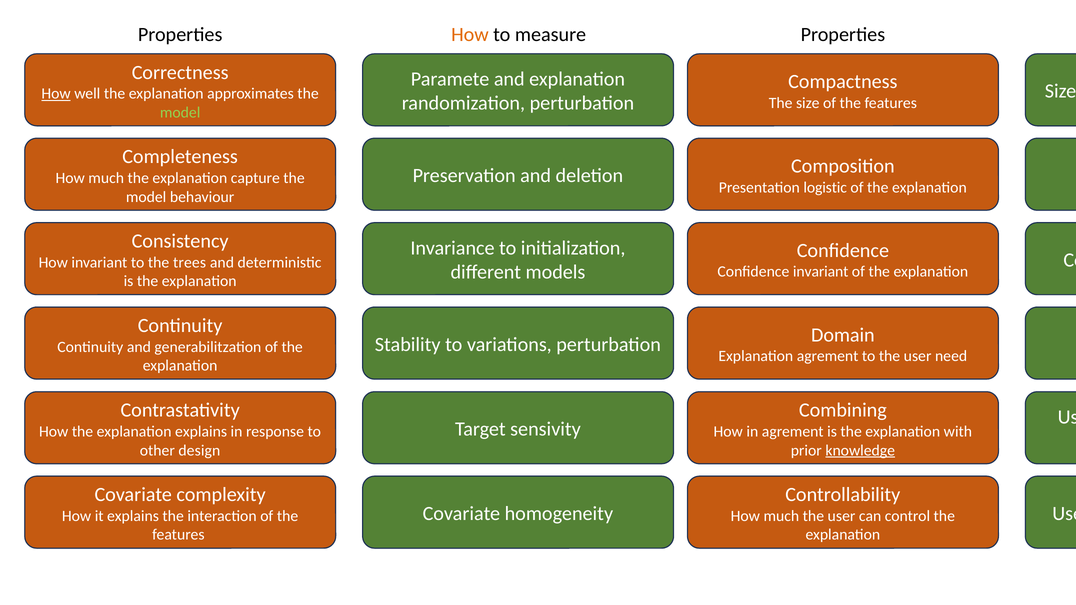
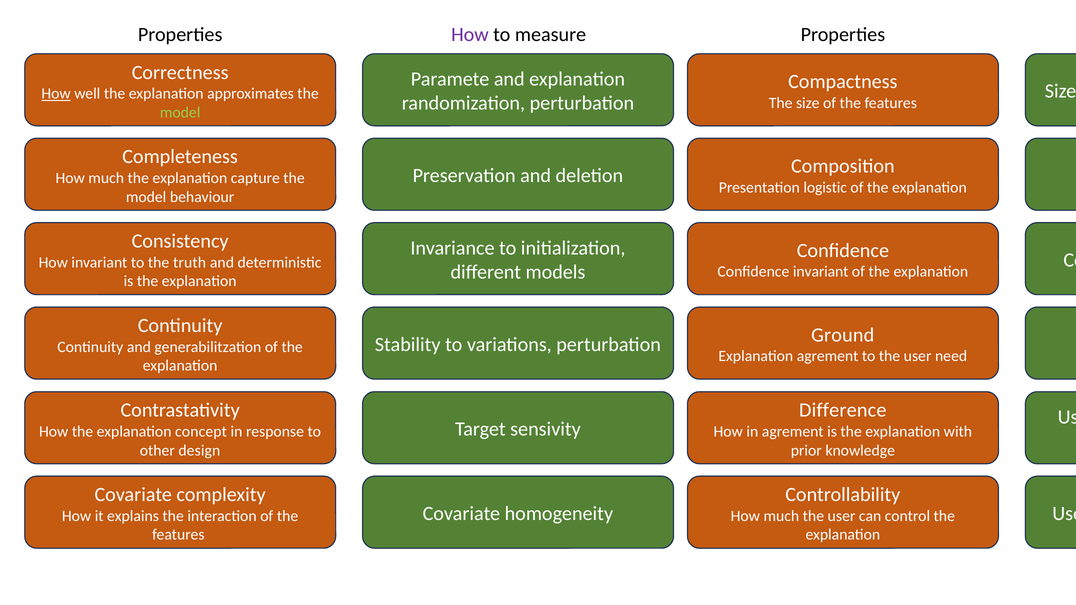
How at (470, 35) colour: orange -> purple
the trees: trees -> truth
Domain at (843, 335): Domain -> Ground
Combining: Combining -> Difference
explanation explains: explains -> concept
knowledge underline: present -> none
